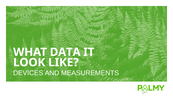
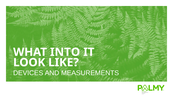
DATA: DATA -> INTO
